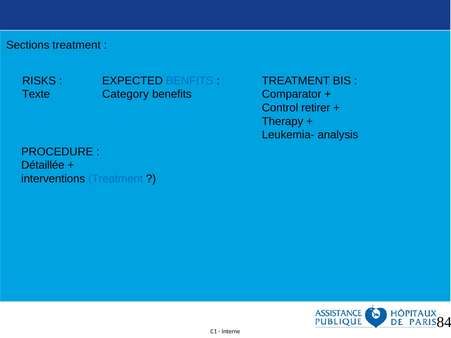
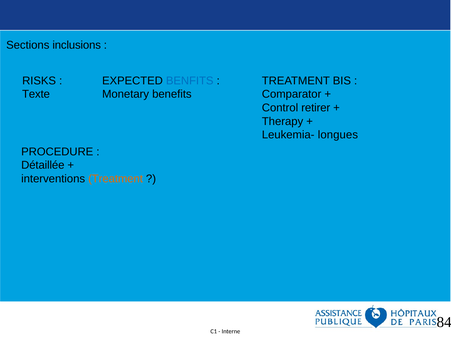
Sections treatment: treatment -> inclusions
Category: Category -> Monetary
analysis: analysis -> longues
Treatment at (116, 179) colour: blue -> orange
